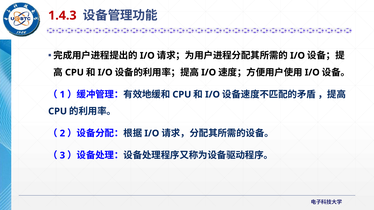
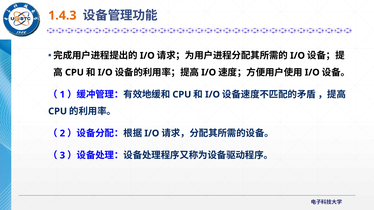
1.4.3 colour: red -> orange
